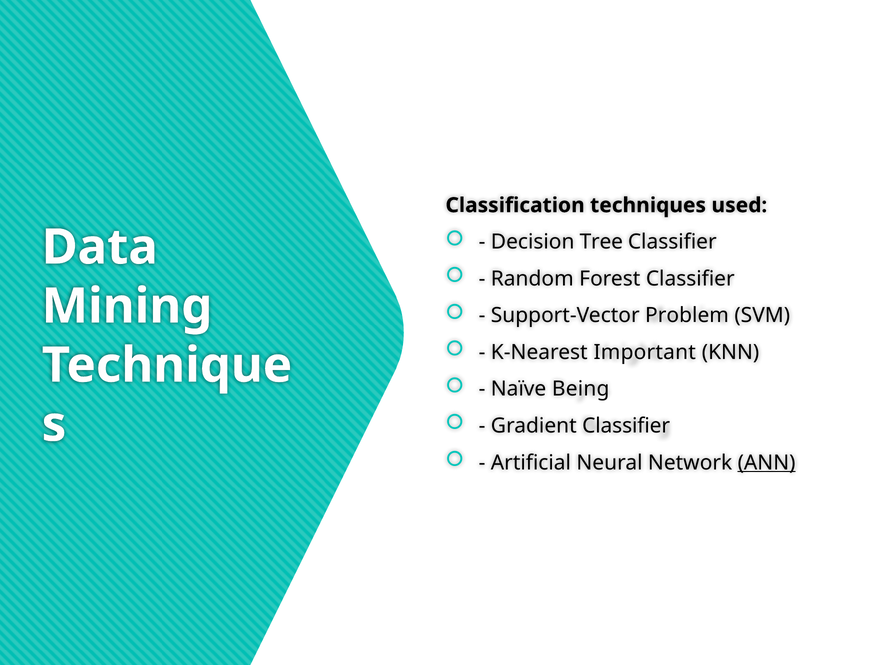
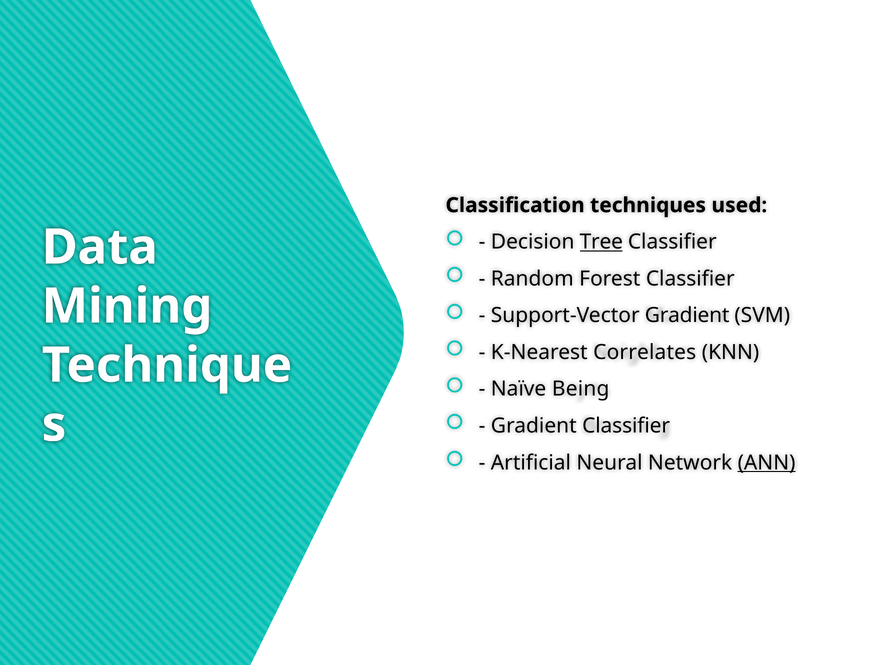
Tree underline: none -> present
Support-Vector Problem: Problem -> Gradient
Important: Important -> Correlates
